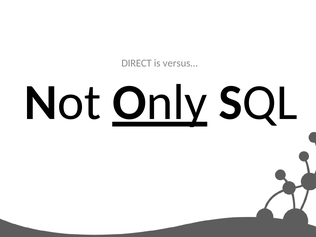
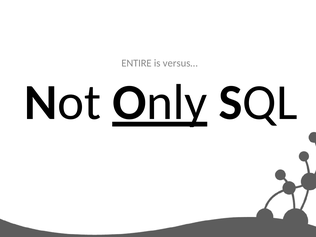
DIRECT: DIRECT -> ENTIRE
